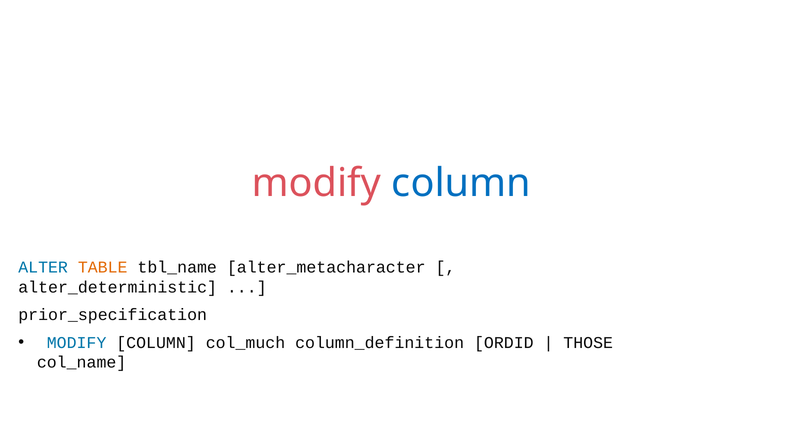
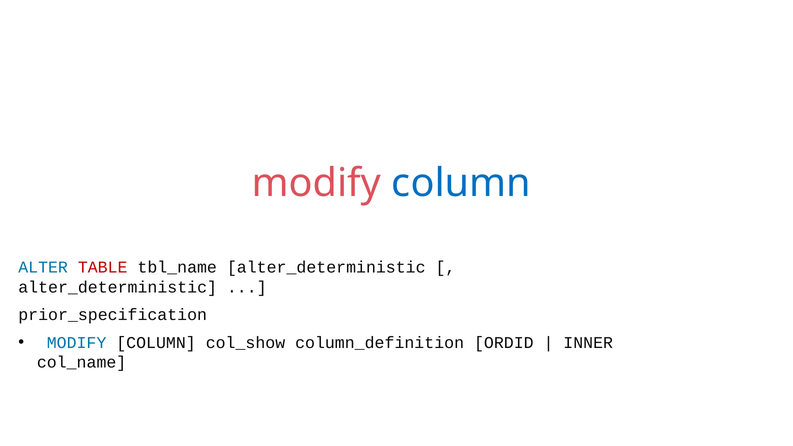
TABLE colour: orange -> red
tbl_name alter_metacharacter: alter_metacharacter -> alter_deterministic
col_much: col_much -> col_show
THOSE: THOSE -> INNER
